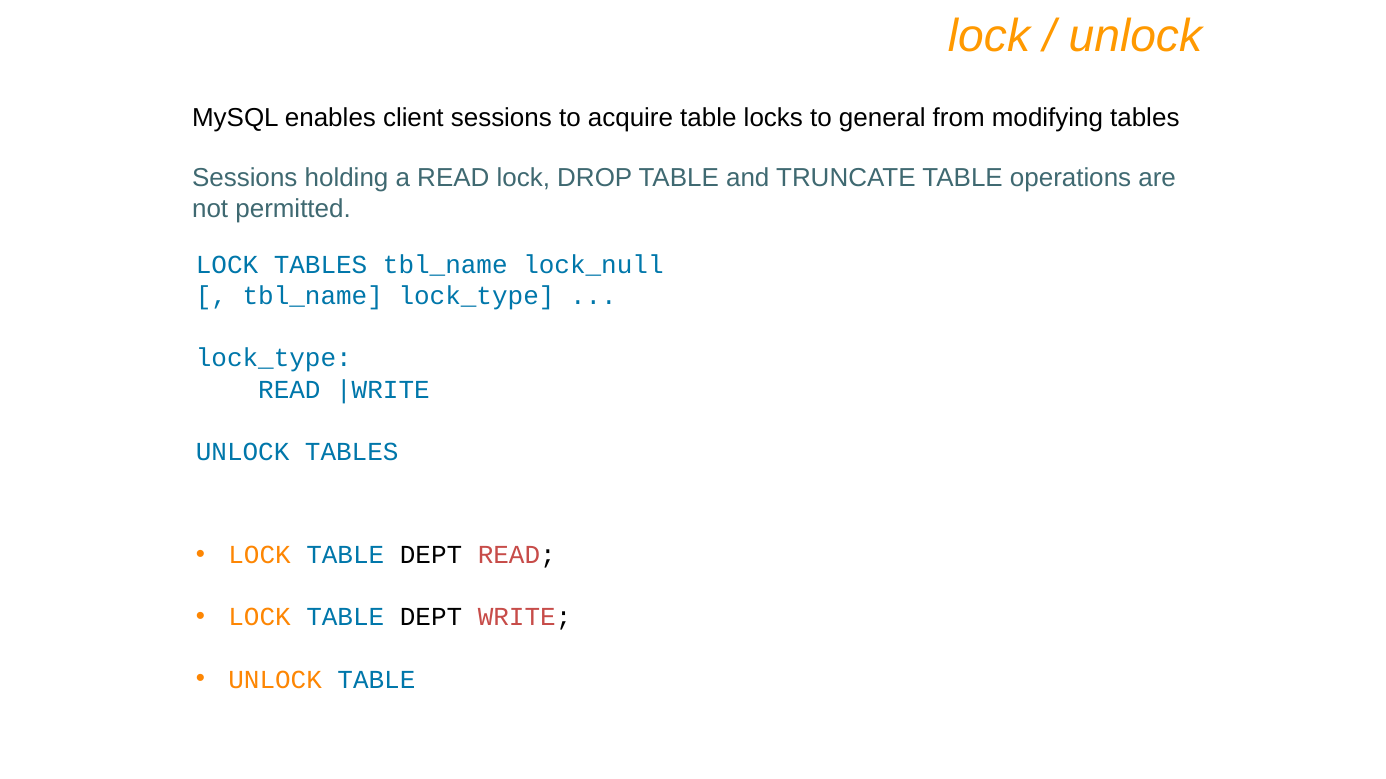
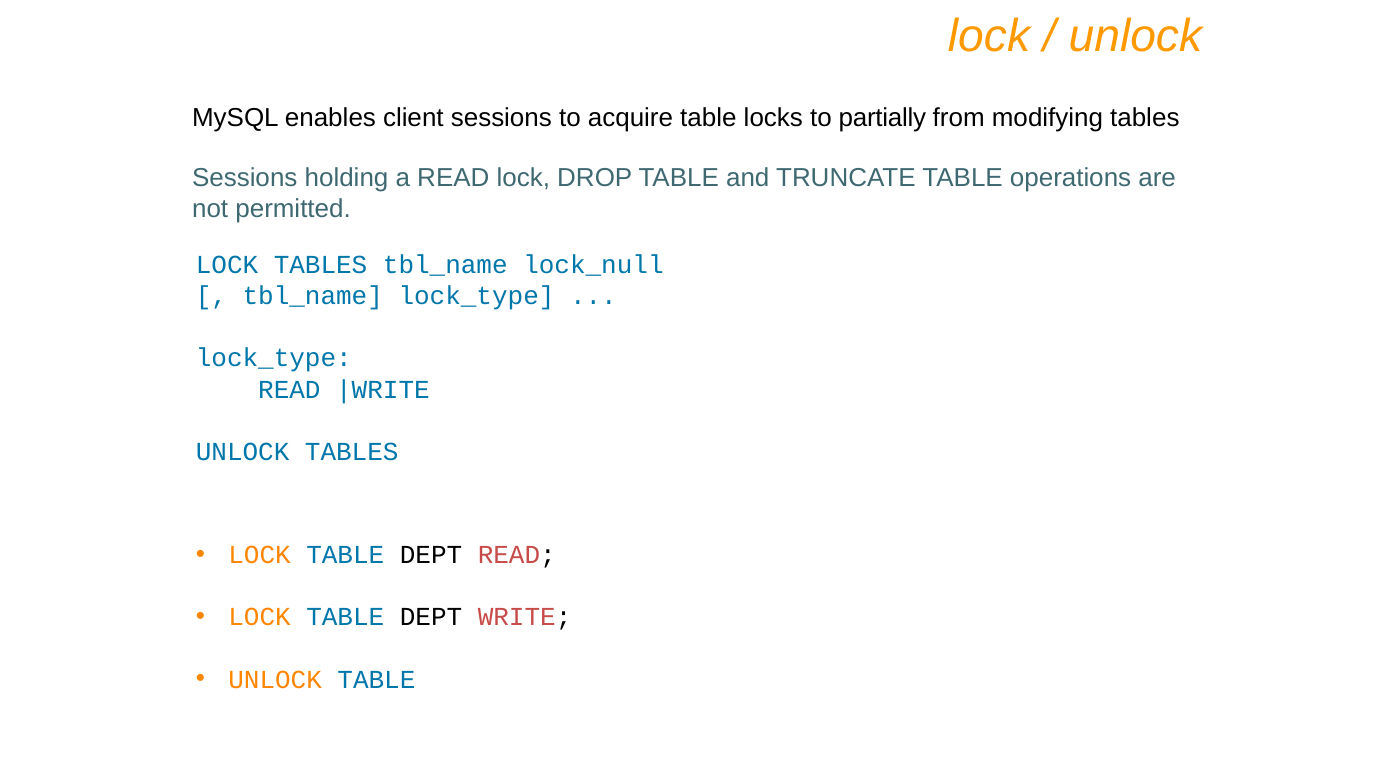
general: general -> partially
